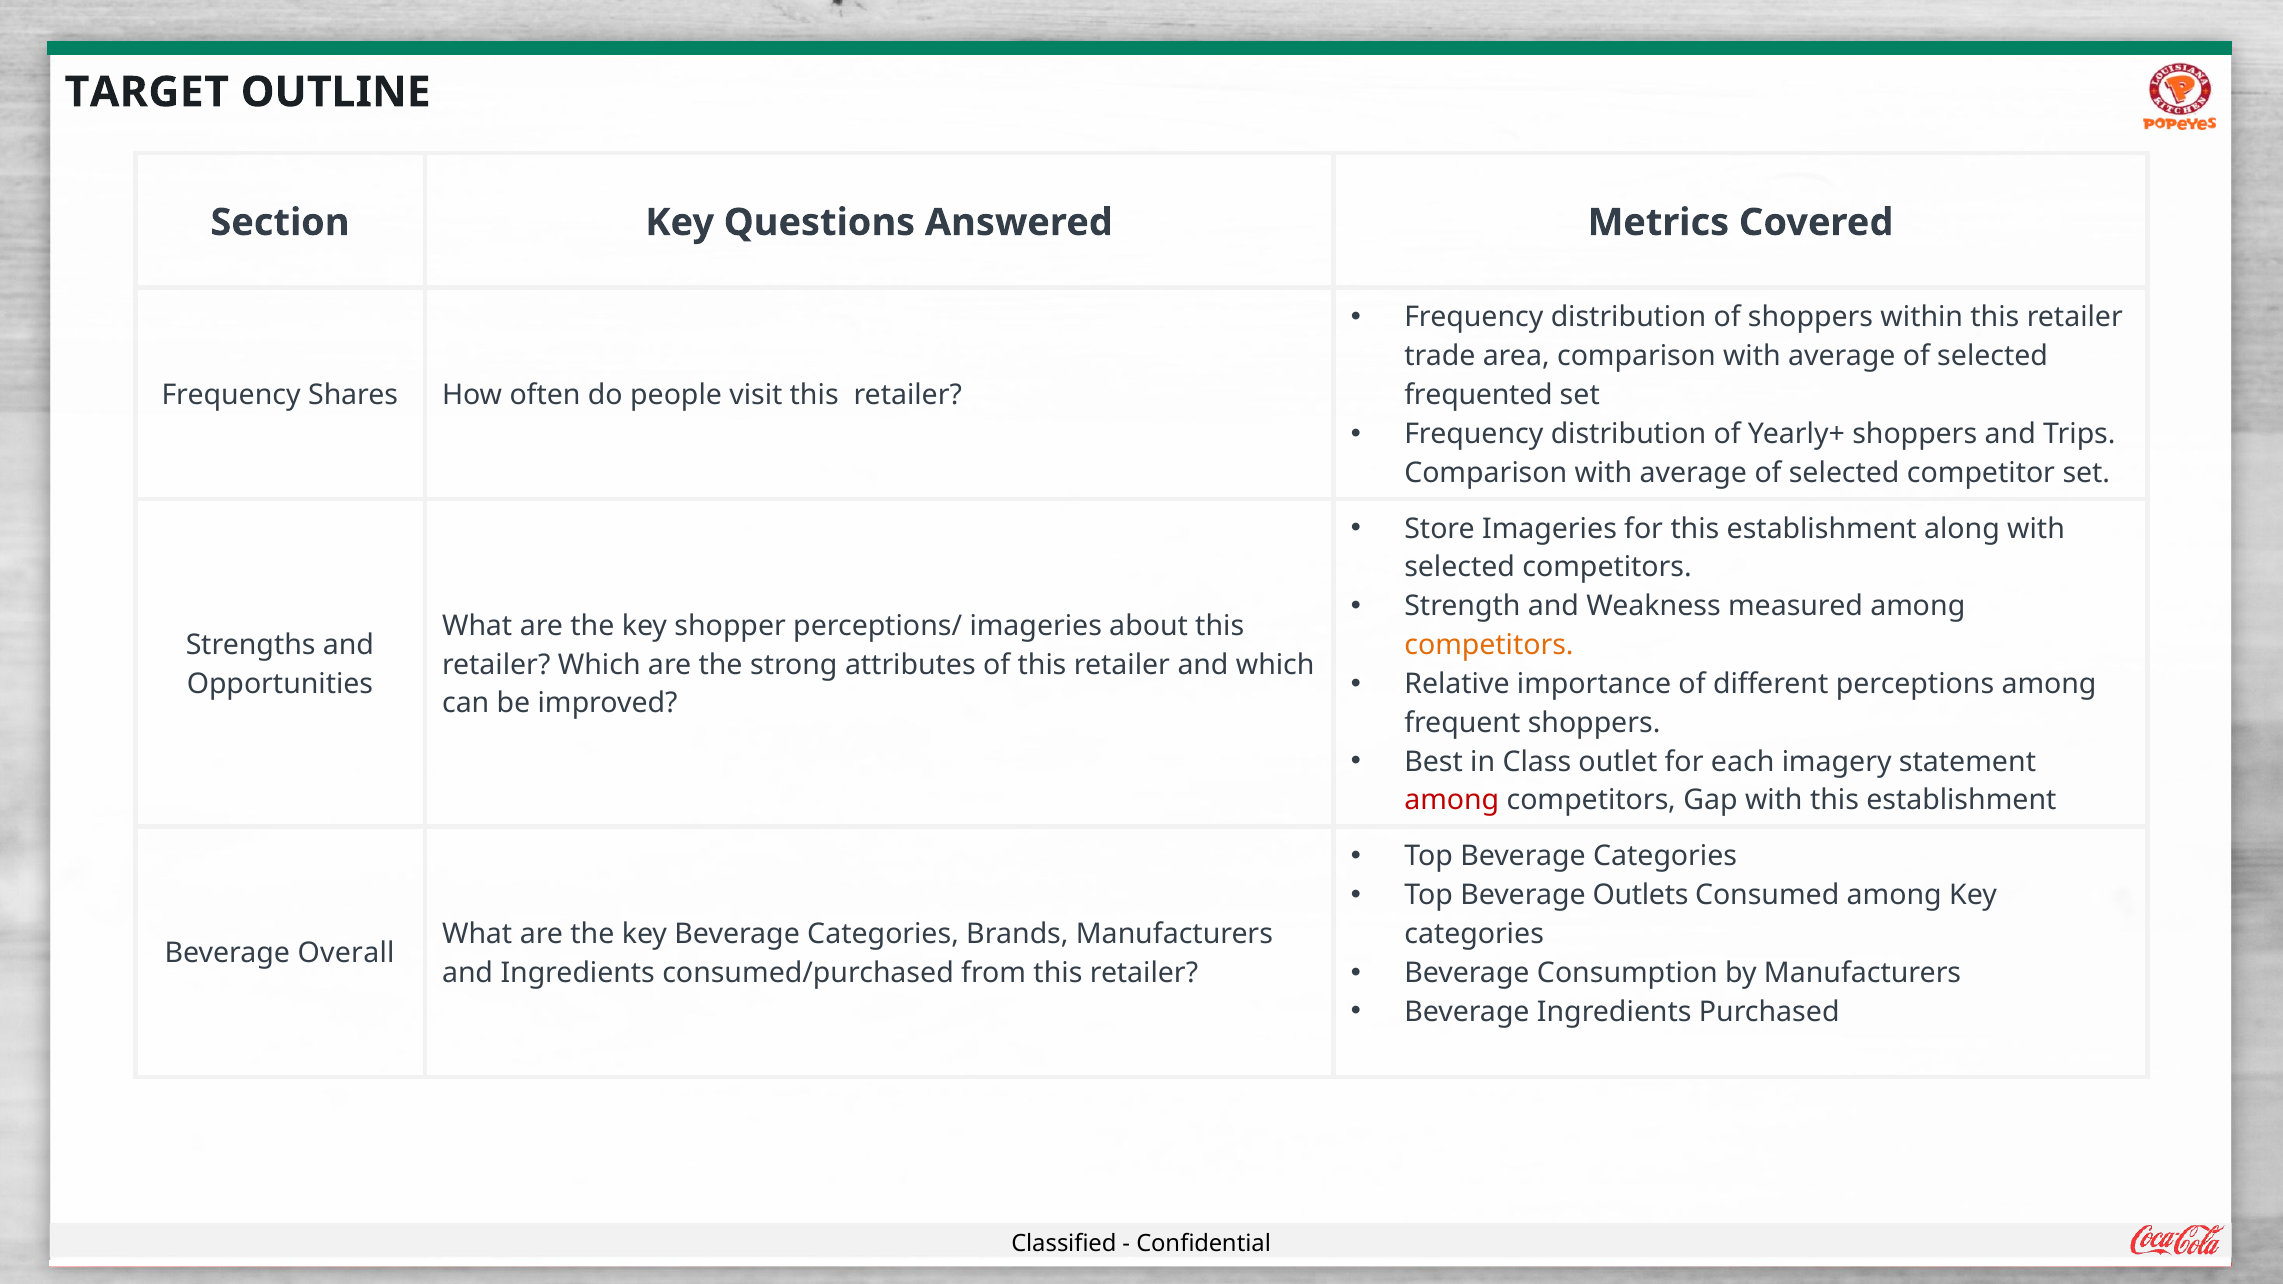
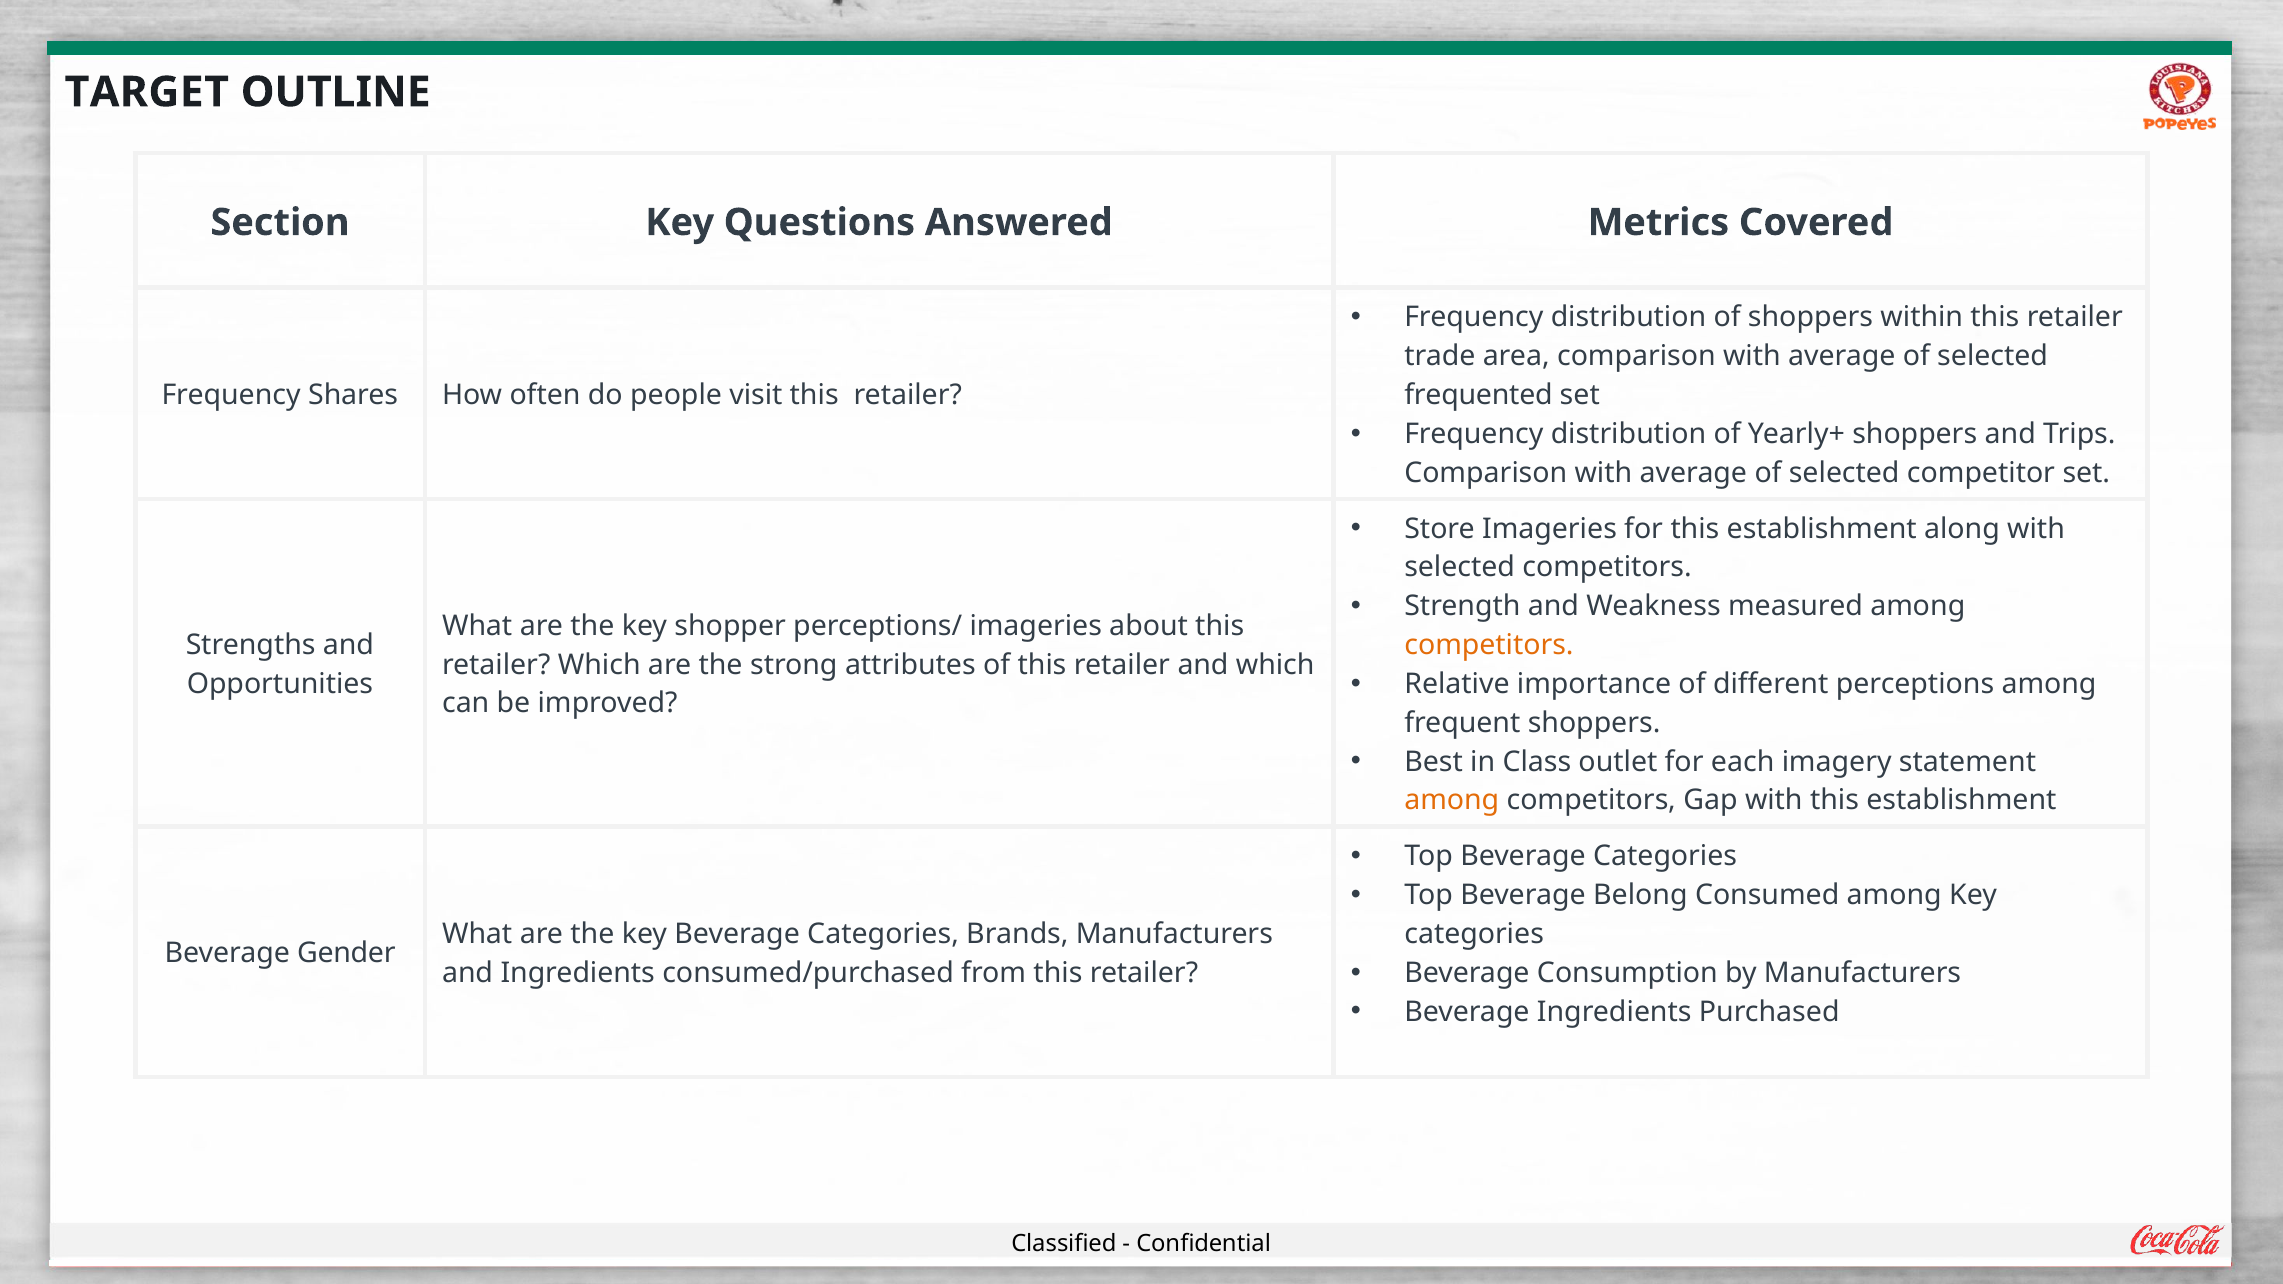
among at (1452, 801) colour: red -> orange
Outlets: Outlets -> Belong
Overall: Overall -> Gender
